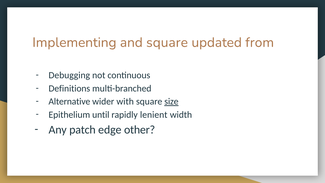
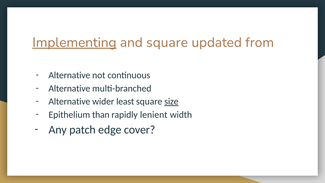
Implementing underline: none -> present
Debugging at (69, 75): Debugging -> Alternative
Definitions at (69, 88): Definitions -> Alternative
with: with -> least
until: until -> than
other: other -> cover
